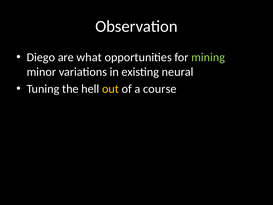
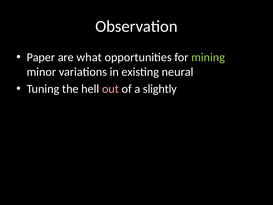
Diego: Diego -> Paper
out colour: yellow -> pink
course: course -> slightly
